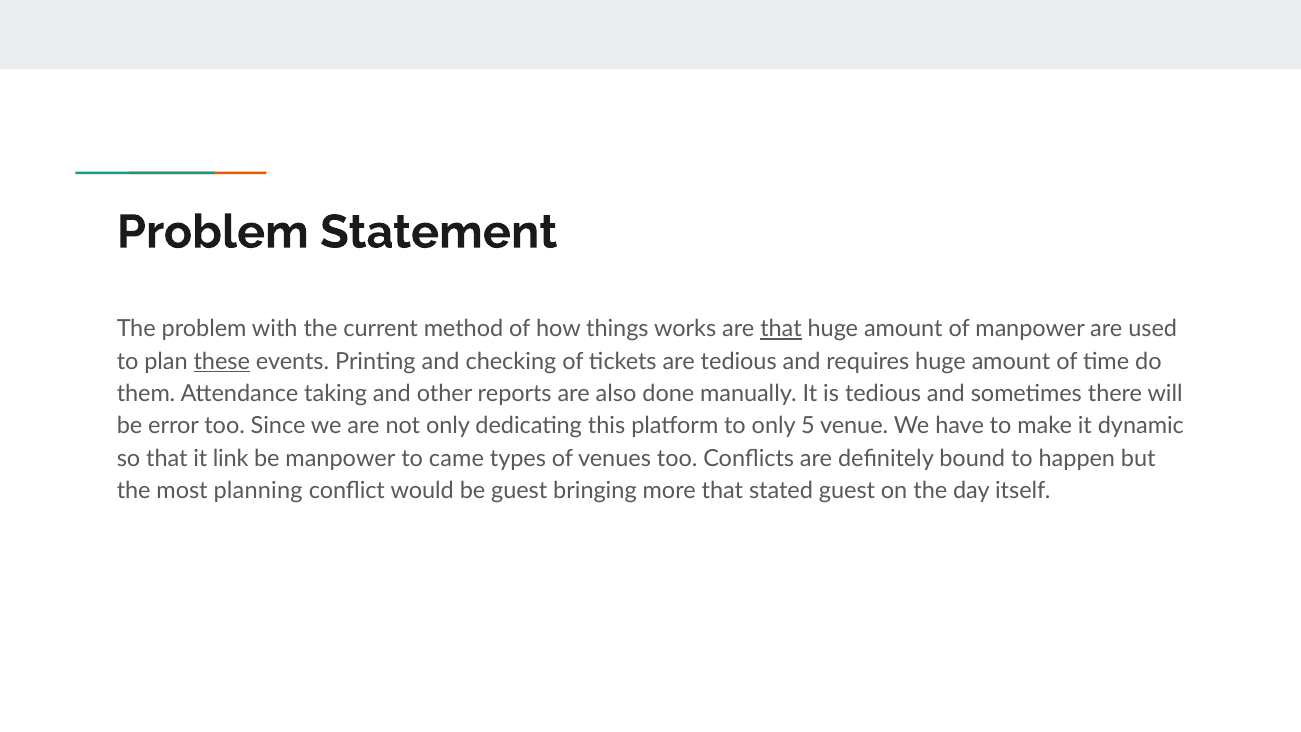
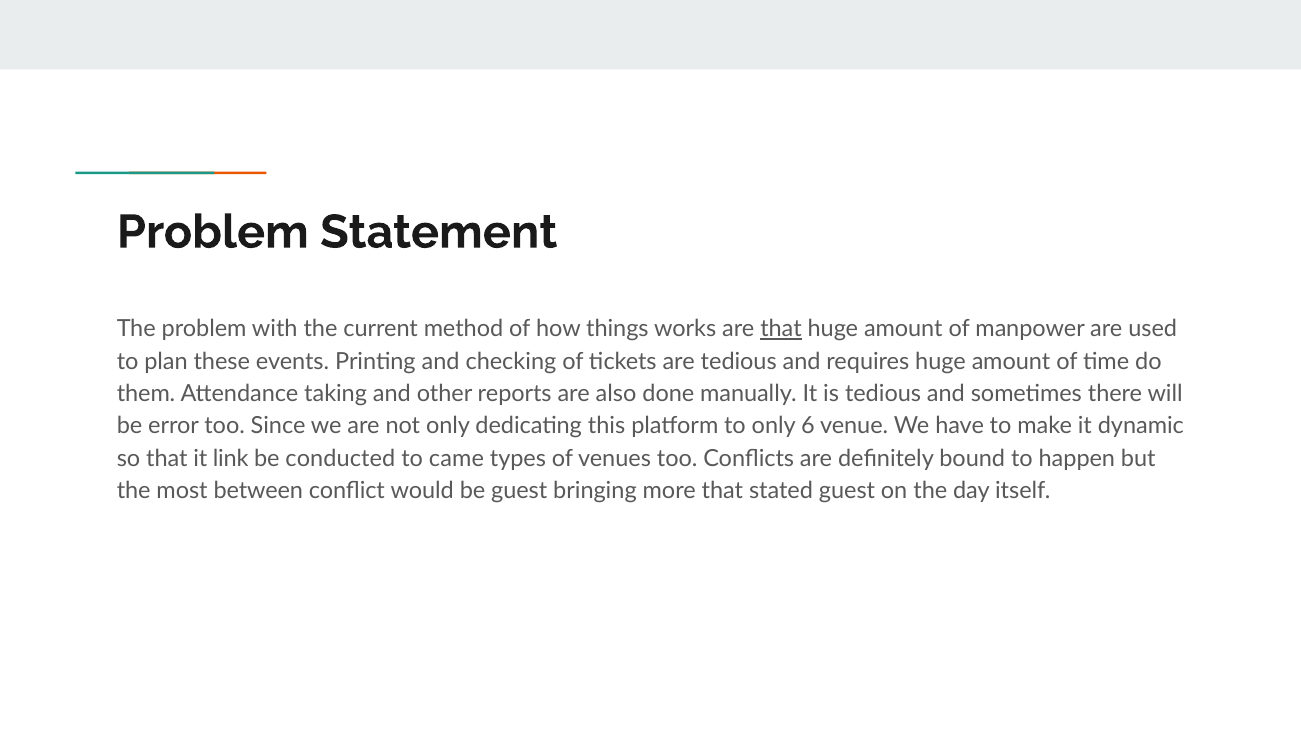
these underline: present -> none
5: 5 -> 6
be manpower: manpower -> conducted
planning: planning -> between
